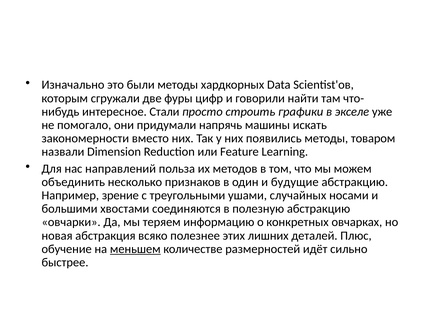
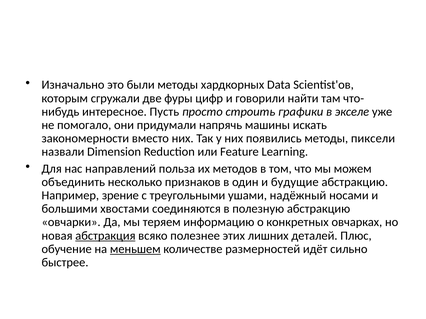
Стали: Стали -> Пусть
товаром: товаром -> пиксели
случайных: случайных -> надёжный
абстракция underline: none -> present
